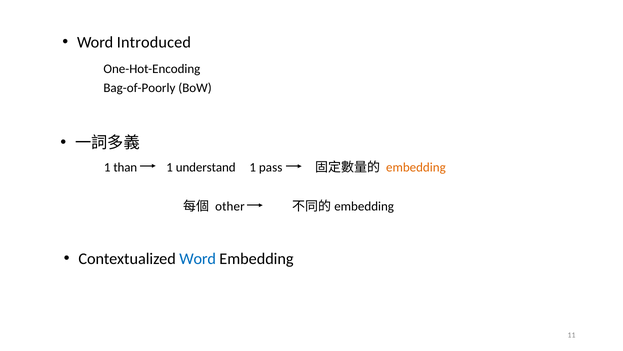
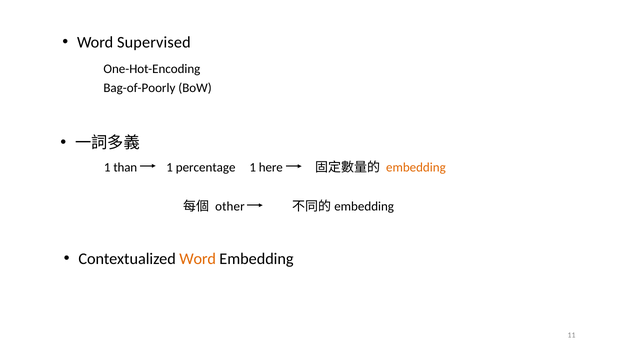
Introduced: Introduced -> Supervised
understand: understand -> percentage
pass: pass -> here
Word at (198, 259) colour: blue -> orange
